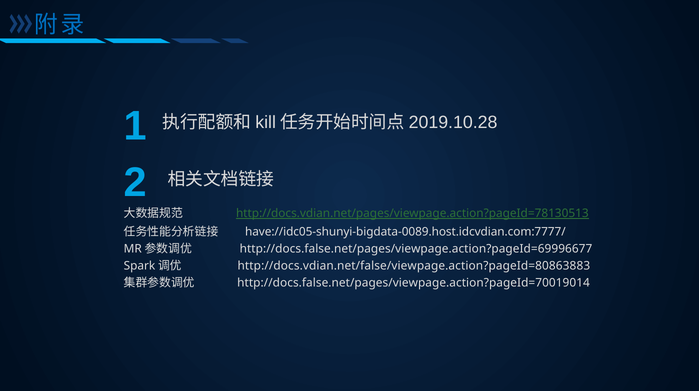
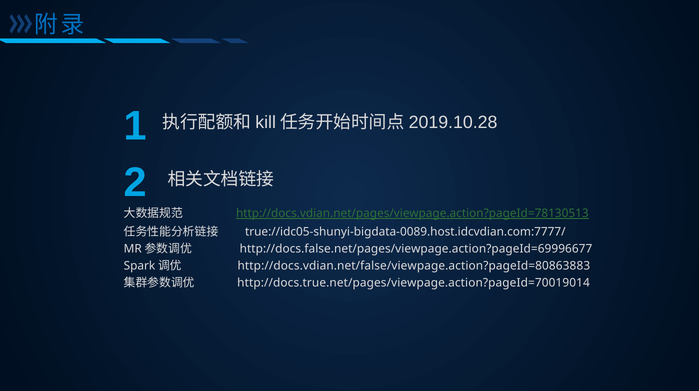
have://idc05-shunyi-bigdata-0089.host.idcvdian.com:7777/: have://idc05-shunyi-bigdata-0089.host.idcvdian.com:7777/ -> true://idc05-shunyi-bigdata-0089.host.idcvdian.com:7777/
http://docs.false.net/pages/viewpage.action?pageId=70019014: http://docs.false.net/pages/viewpage.action?pageId=70019014 -> http://docs.true.net/pages/viewpage.action?pageId=70019014
